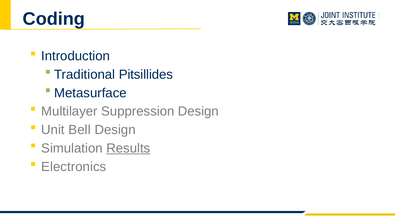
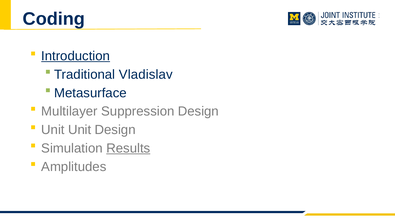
Introduction underline: none -> present
Pitsillides: Pitsillides -> Vladislav
Unit Bell: Bell -> Unit
Electronics: Electronics -> Amplitudes
